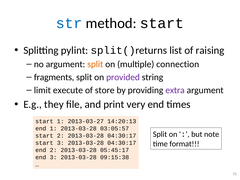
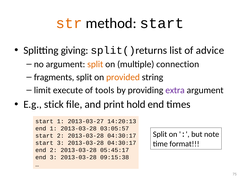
str colour: blue -> orange
pylint: pylint -> giving
raising: raising -> advice
provided colour: purple -> orange
store: store -> tools
they: they -> stick
very: very -> hold
